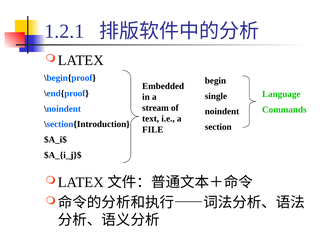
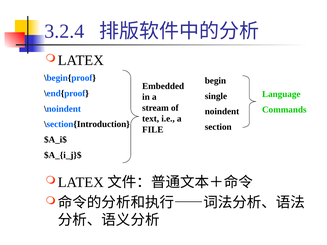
1.2.1: 1.2.1 -> 3.2.4
